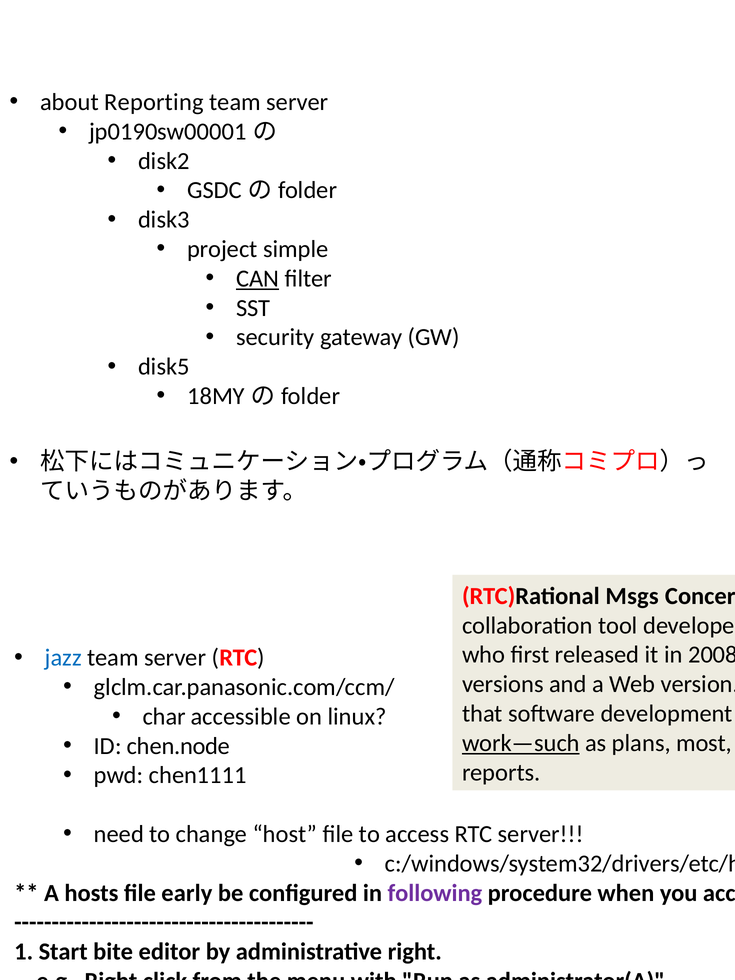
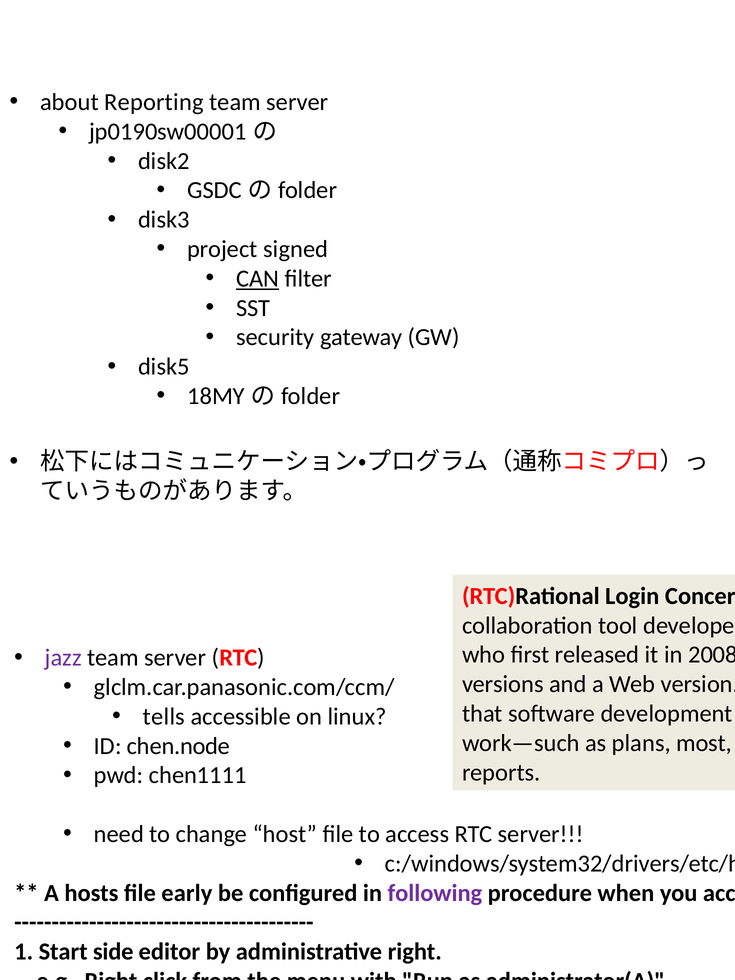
simple: simple -> signed
Msgs: Msgs -> Login
jazz colour: blue -> purple
char: char -> tells
work—such underline: present -> none
bite: bite -> side
